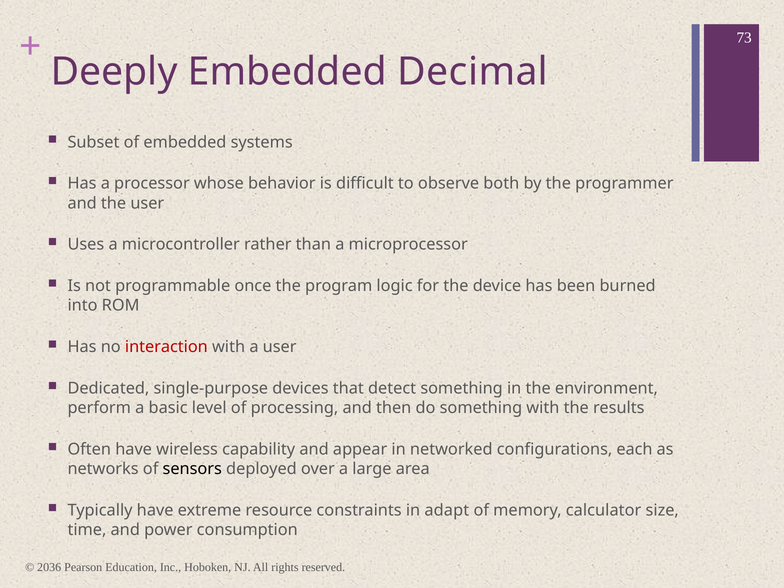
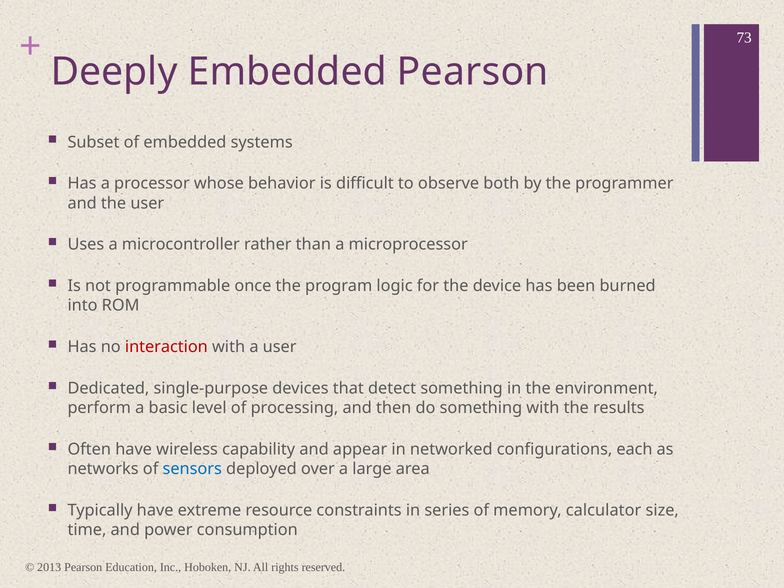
Embedded Decimal: Decimal -> Pearson
sensors colour: black -> blue
adapt: adapt -> series
2036: 2036 -> 2013
